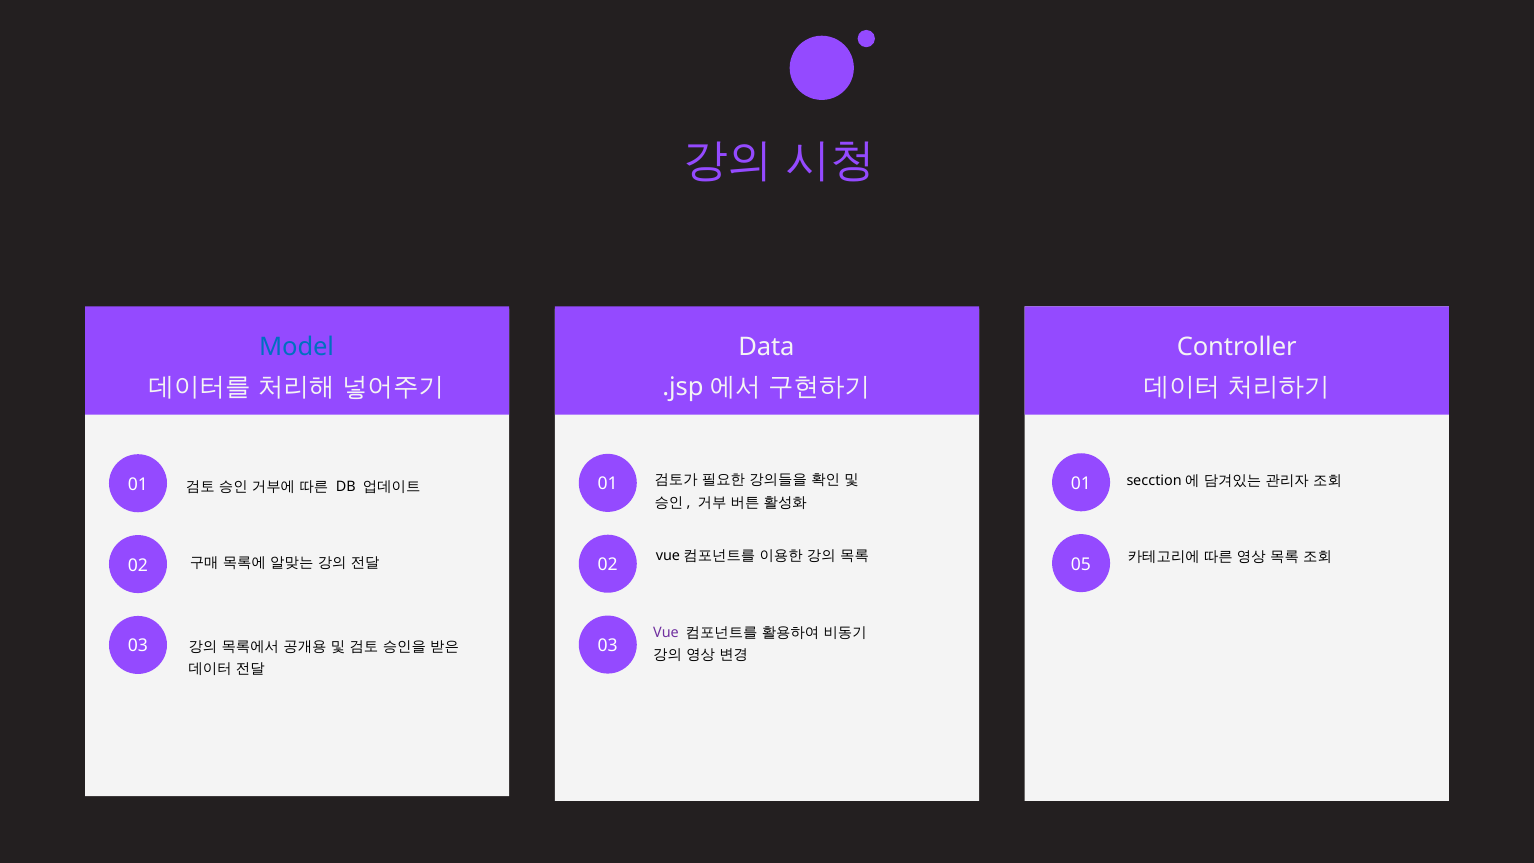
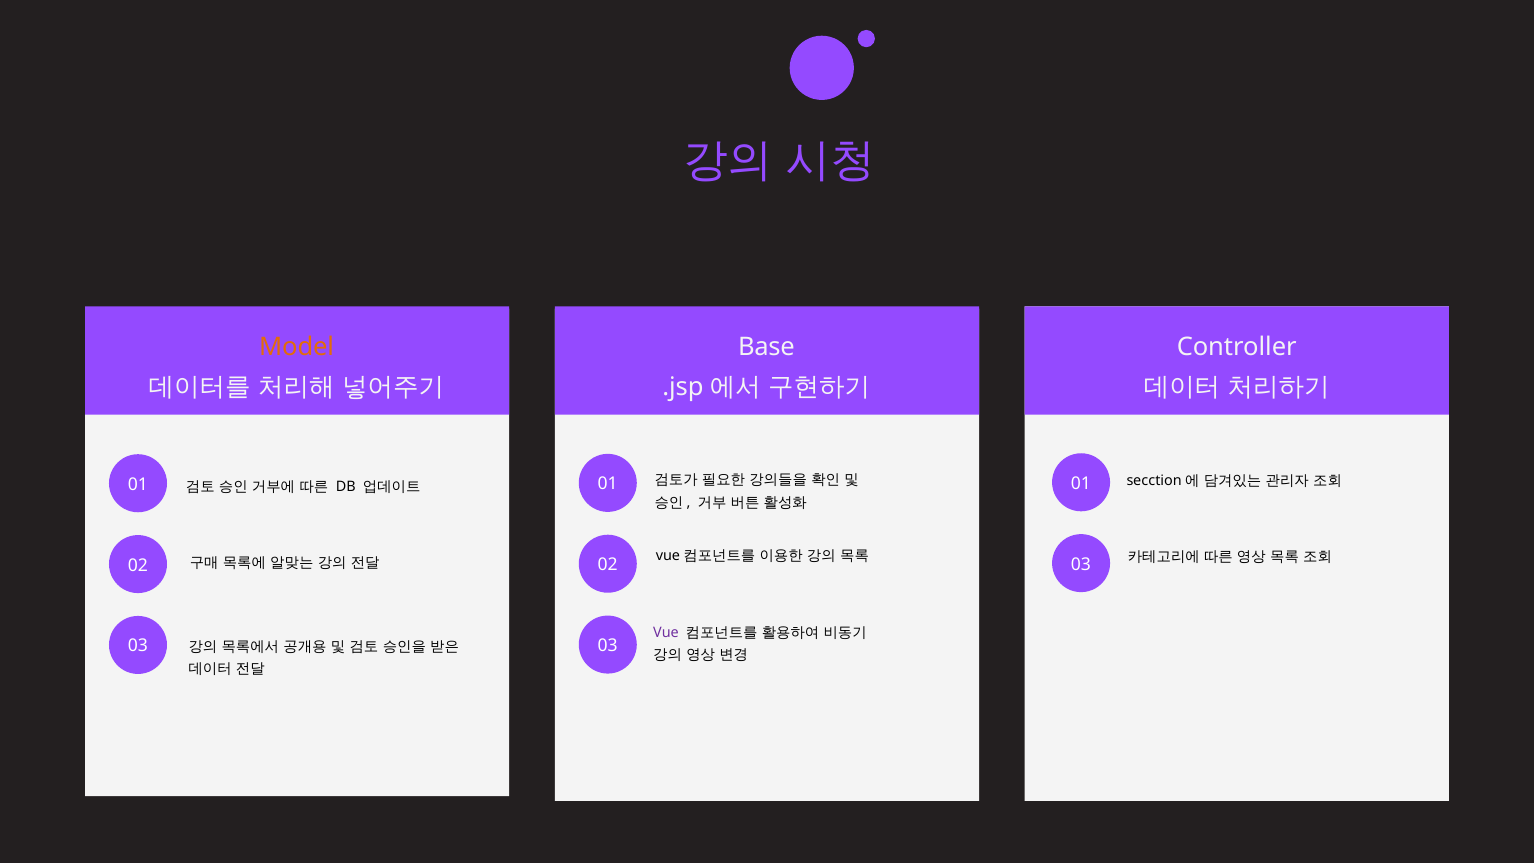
Model colour: blue -> orange
Data: Data -> Base
05 at (1081, 564): 05 -> 03
